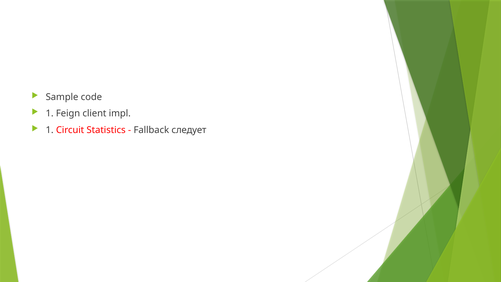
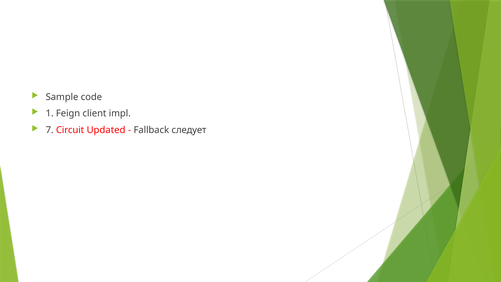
1 at (50, 130): 1 -> 7
Statistics: Statistics -> Updated
